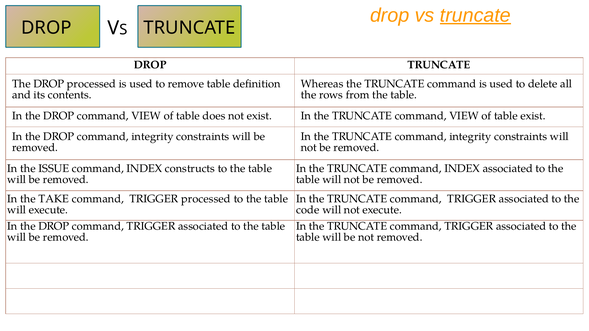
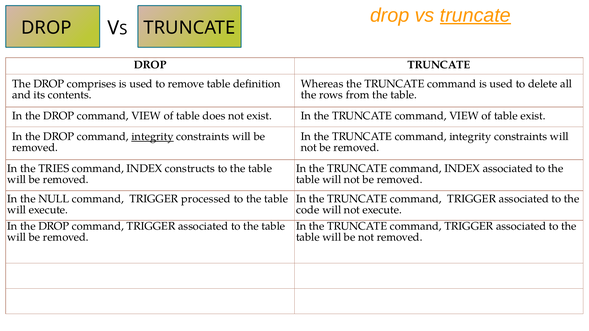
DROP processed: processed -> comprises
integrity at (152, 137) underline: none -> present
ISSUE: ISSUE -> TRIES
TAKE: TAKE -> NULL
